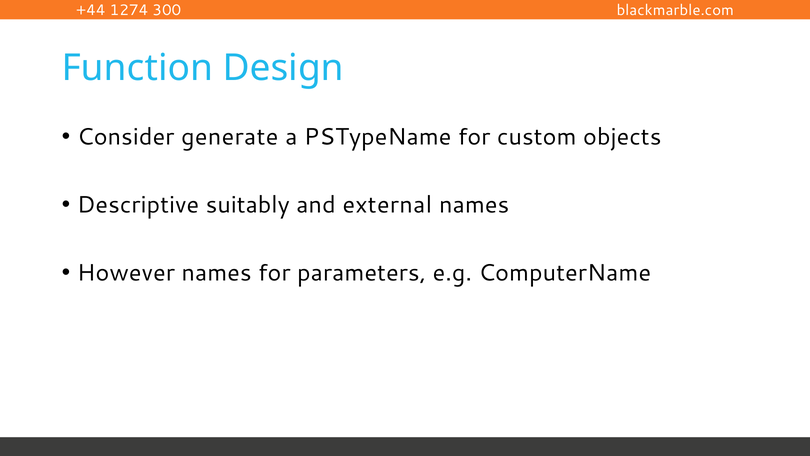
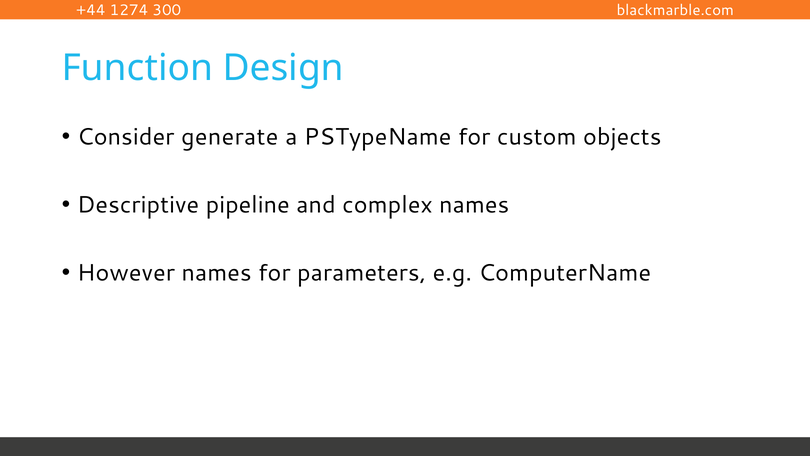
suitably: suitably -> pipeline
external: external -> complex
